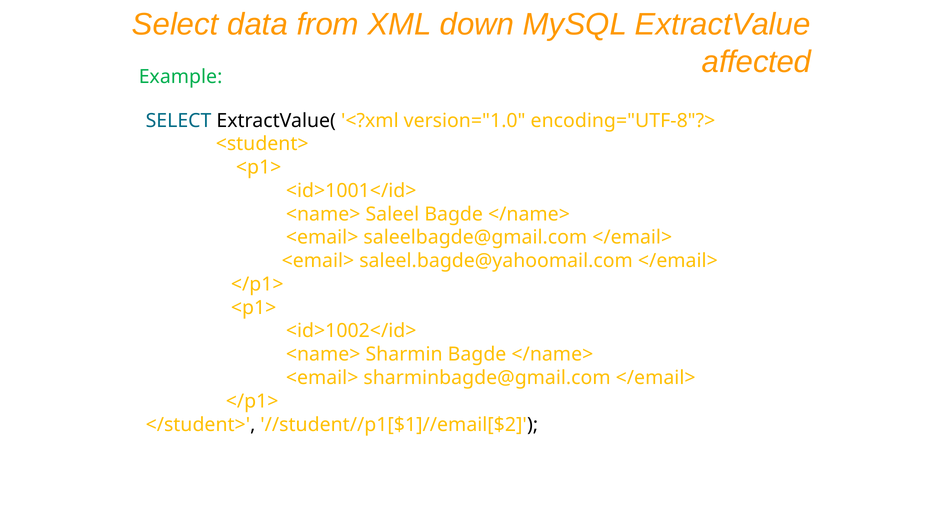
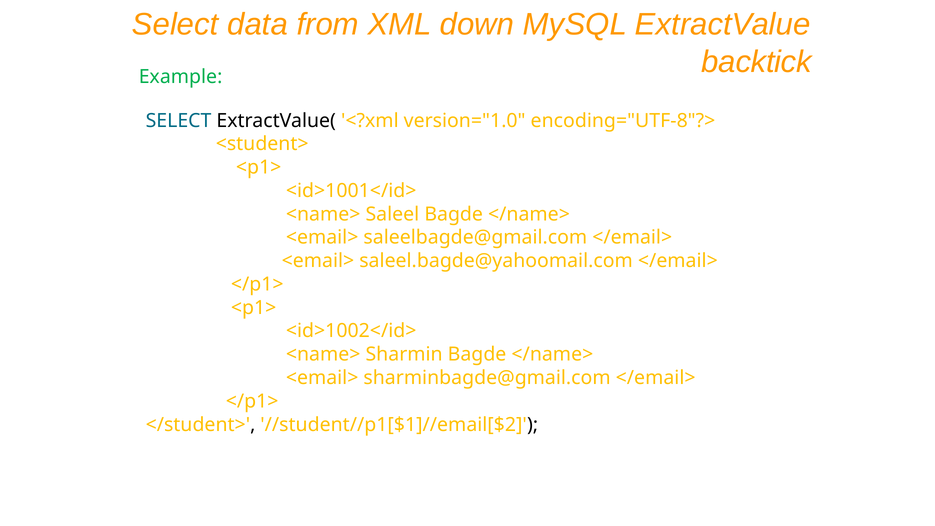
affected: affected -> backtick
